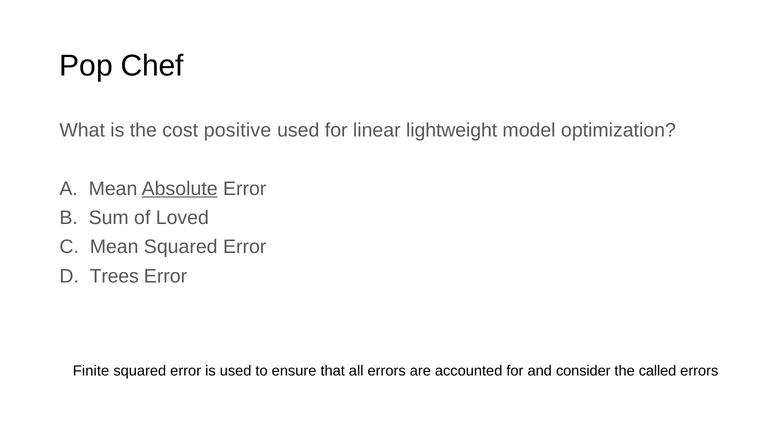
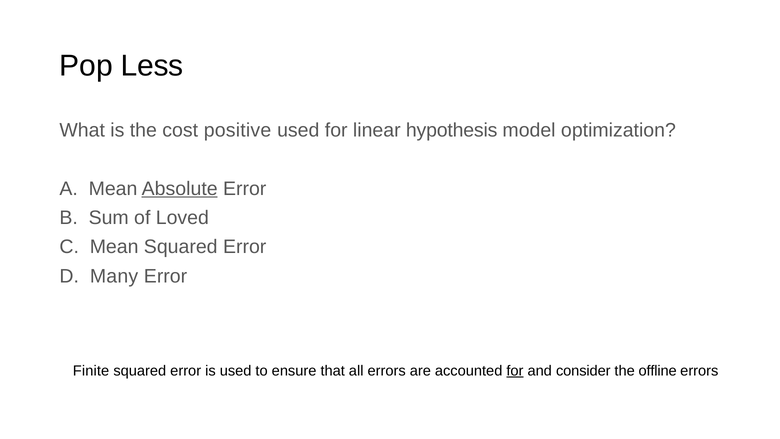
Chef: Chef -> Less
lightweight: lightweight -> hypothesis
Trees: Trees -> Many
for at (515, 370) underline: none -> present
called: called -> offline
